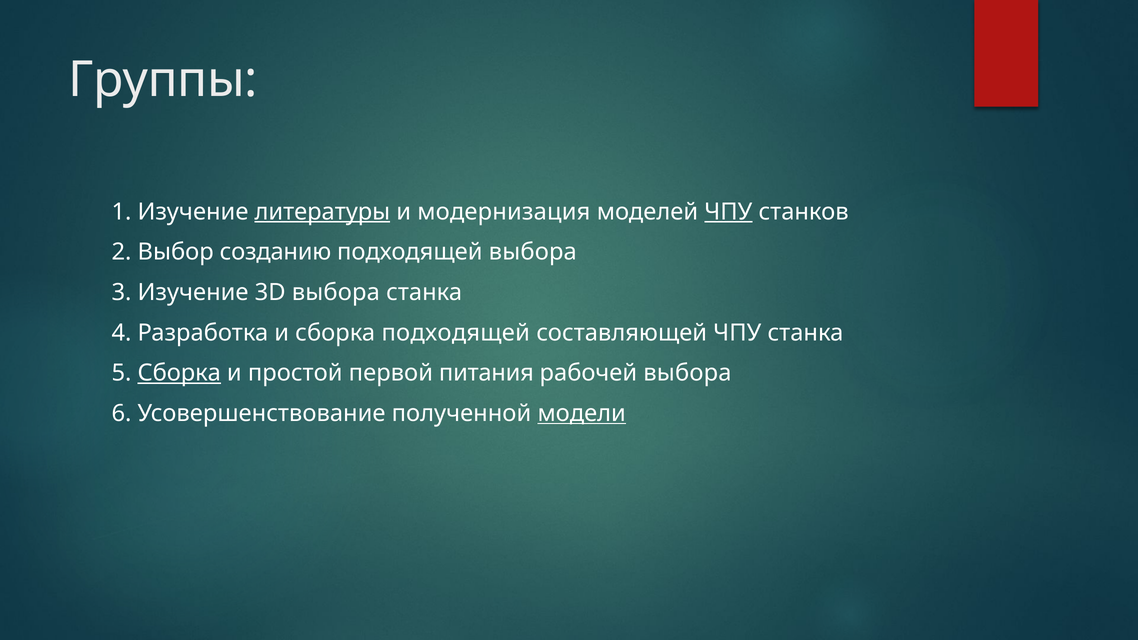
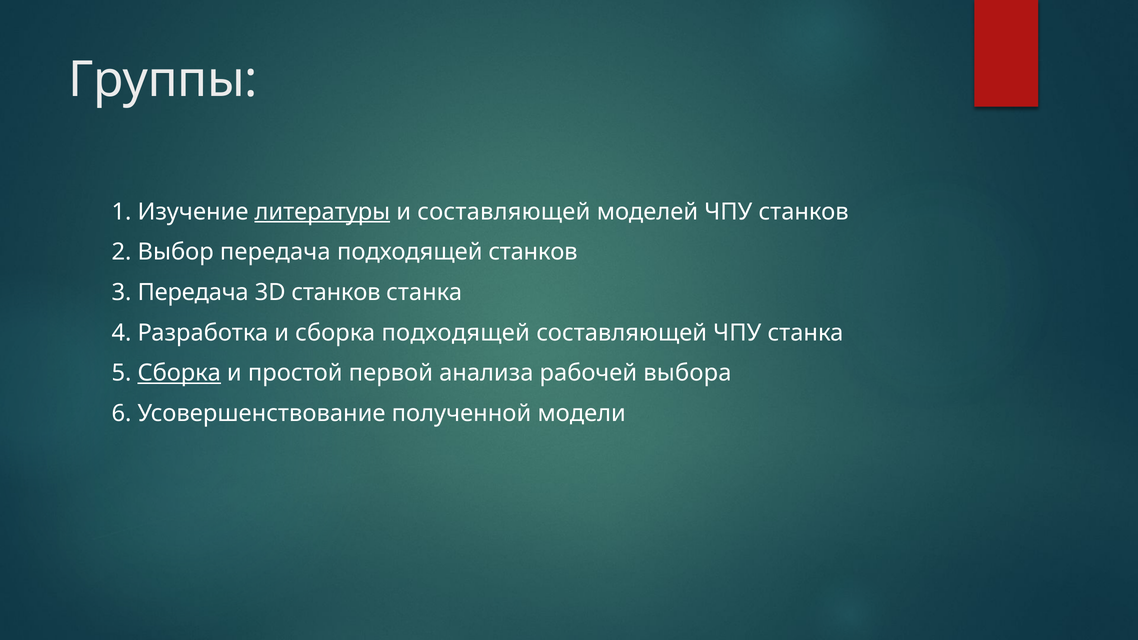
и модернизация: модернизация -> составляющей
ЧПУ at (728, 212) underline: present -> none
Выбор созданию: созданию -> передача
подходящей выбора: выбора -> станков
3 Изучение: Изучение -> Передача
3D выбора: выбора -> станков
питания: питания -> анализа
модели underline: present -> none
